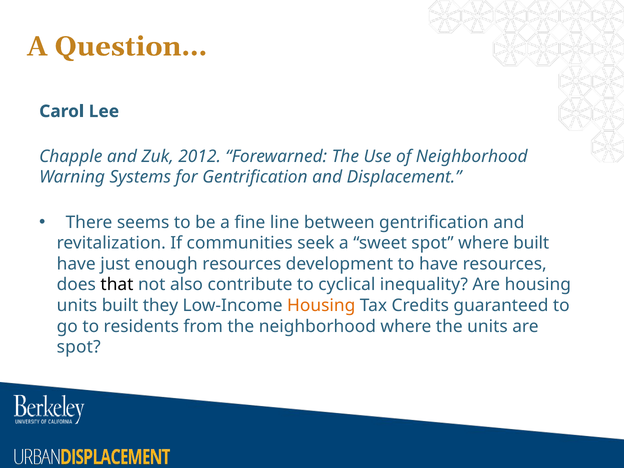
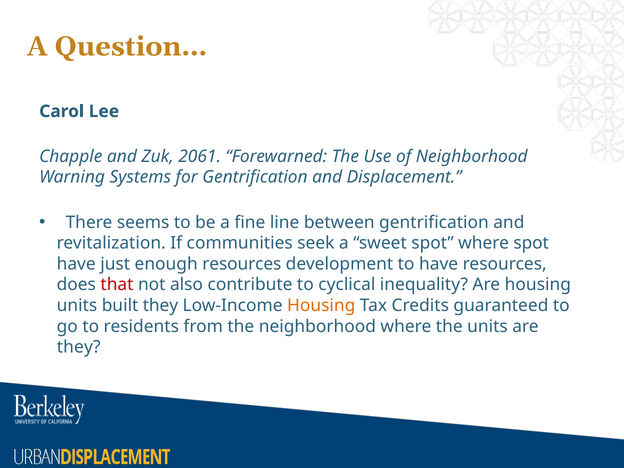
2012: 2012 -> 2061
where built: built -> spot
that colour: black -> red
spot at (79, 347): spot -> they
